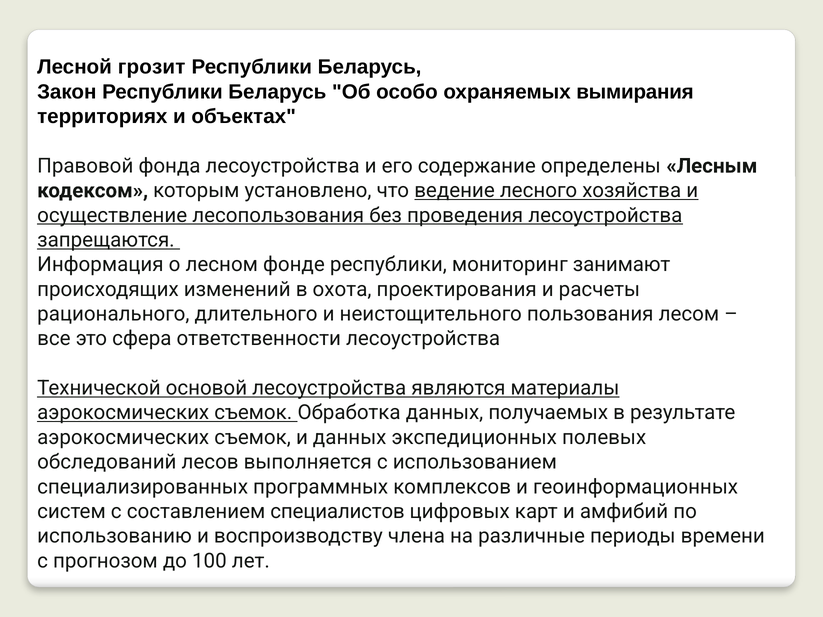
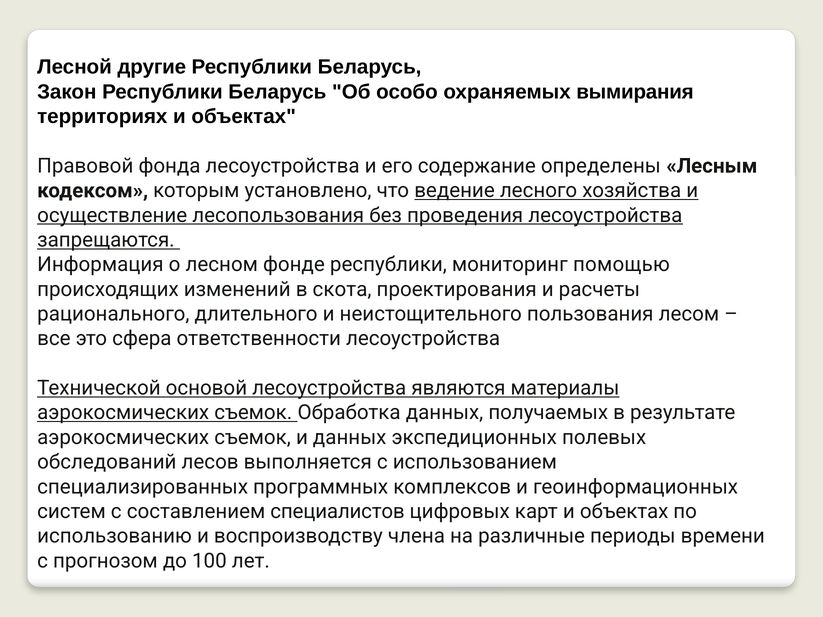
грозит: грозит -> другие
занимают: занимают -> помощью
охота: охота -> скота
карт и амфибий: амфибий -> объектах
